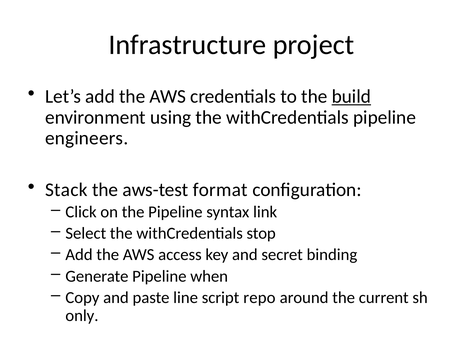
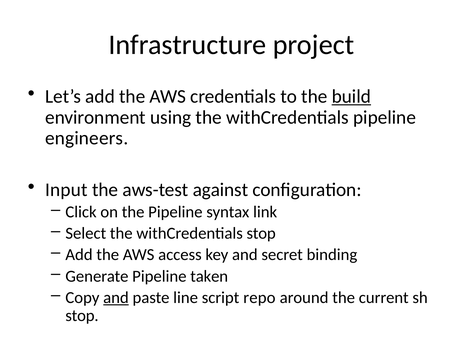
Stack: Stack -> Input
format: format -> against
when: when -> taken
and at (116, 297) underline: none -> present
only at (82, 315): only -> stop
